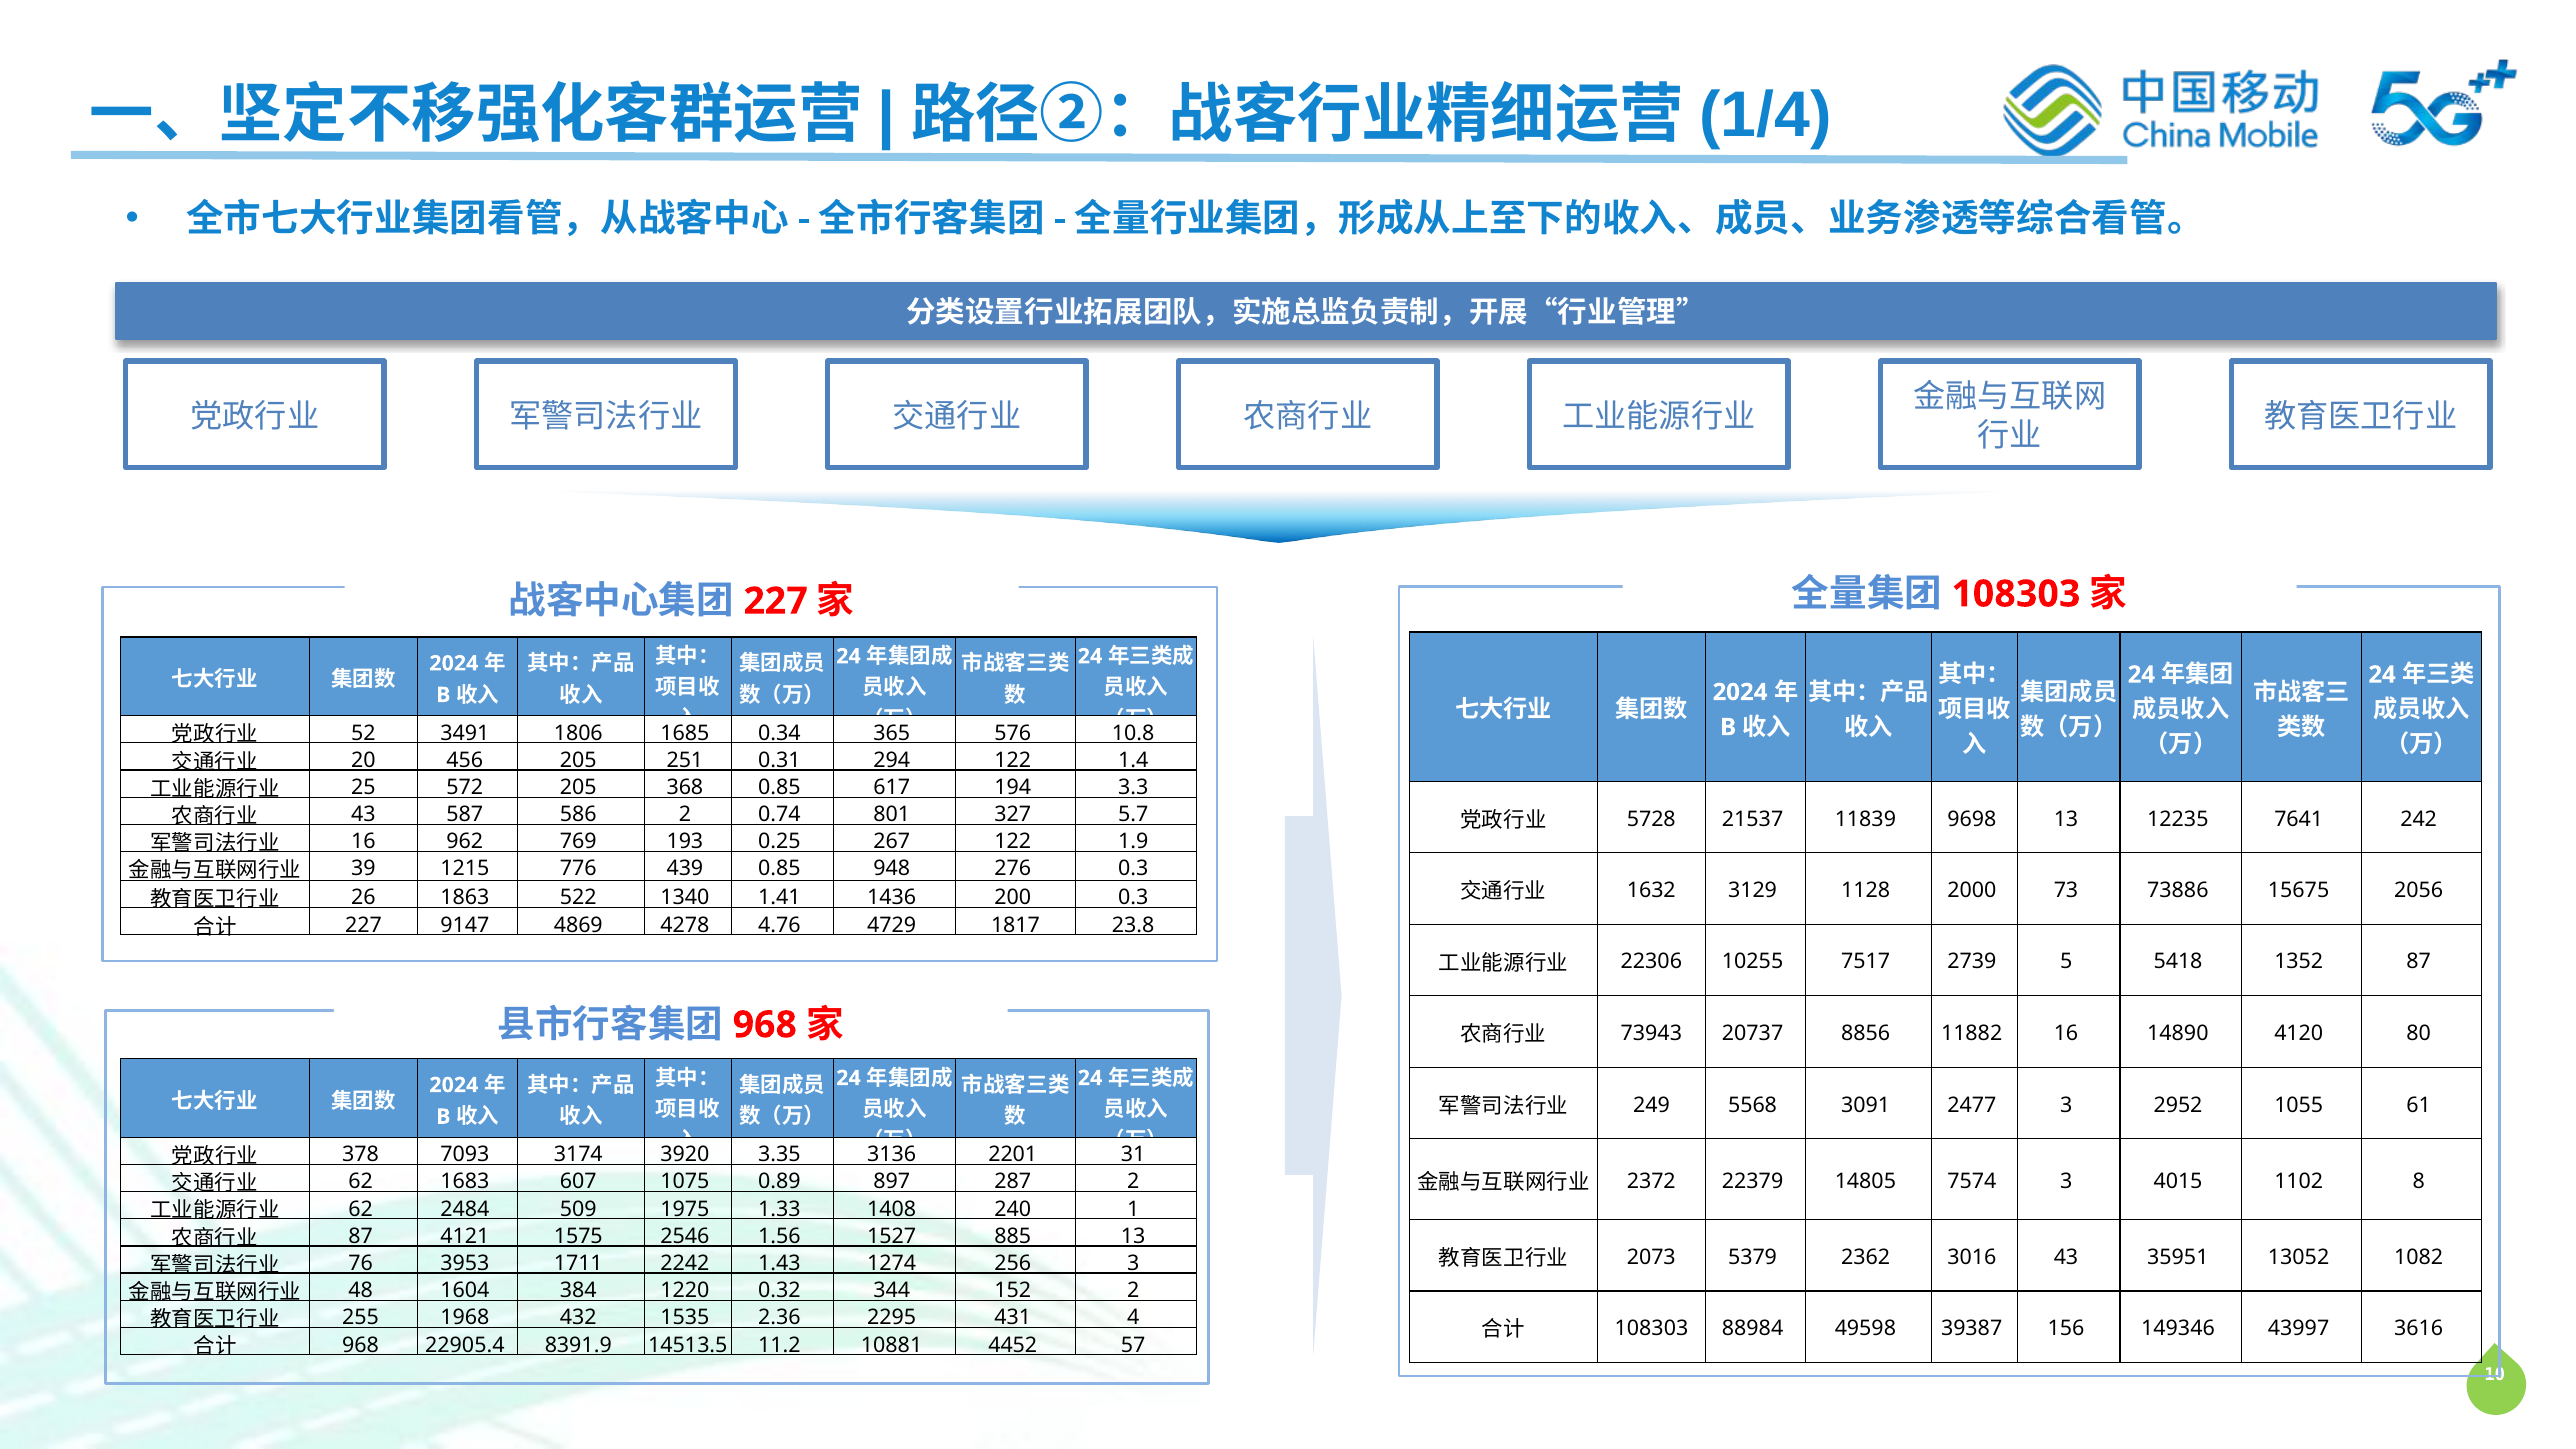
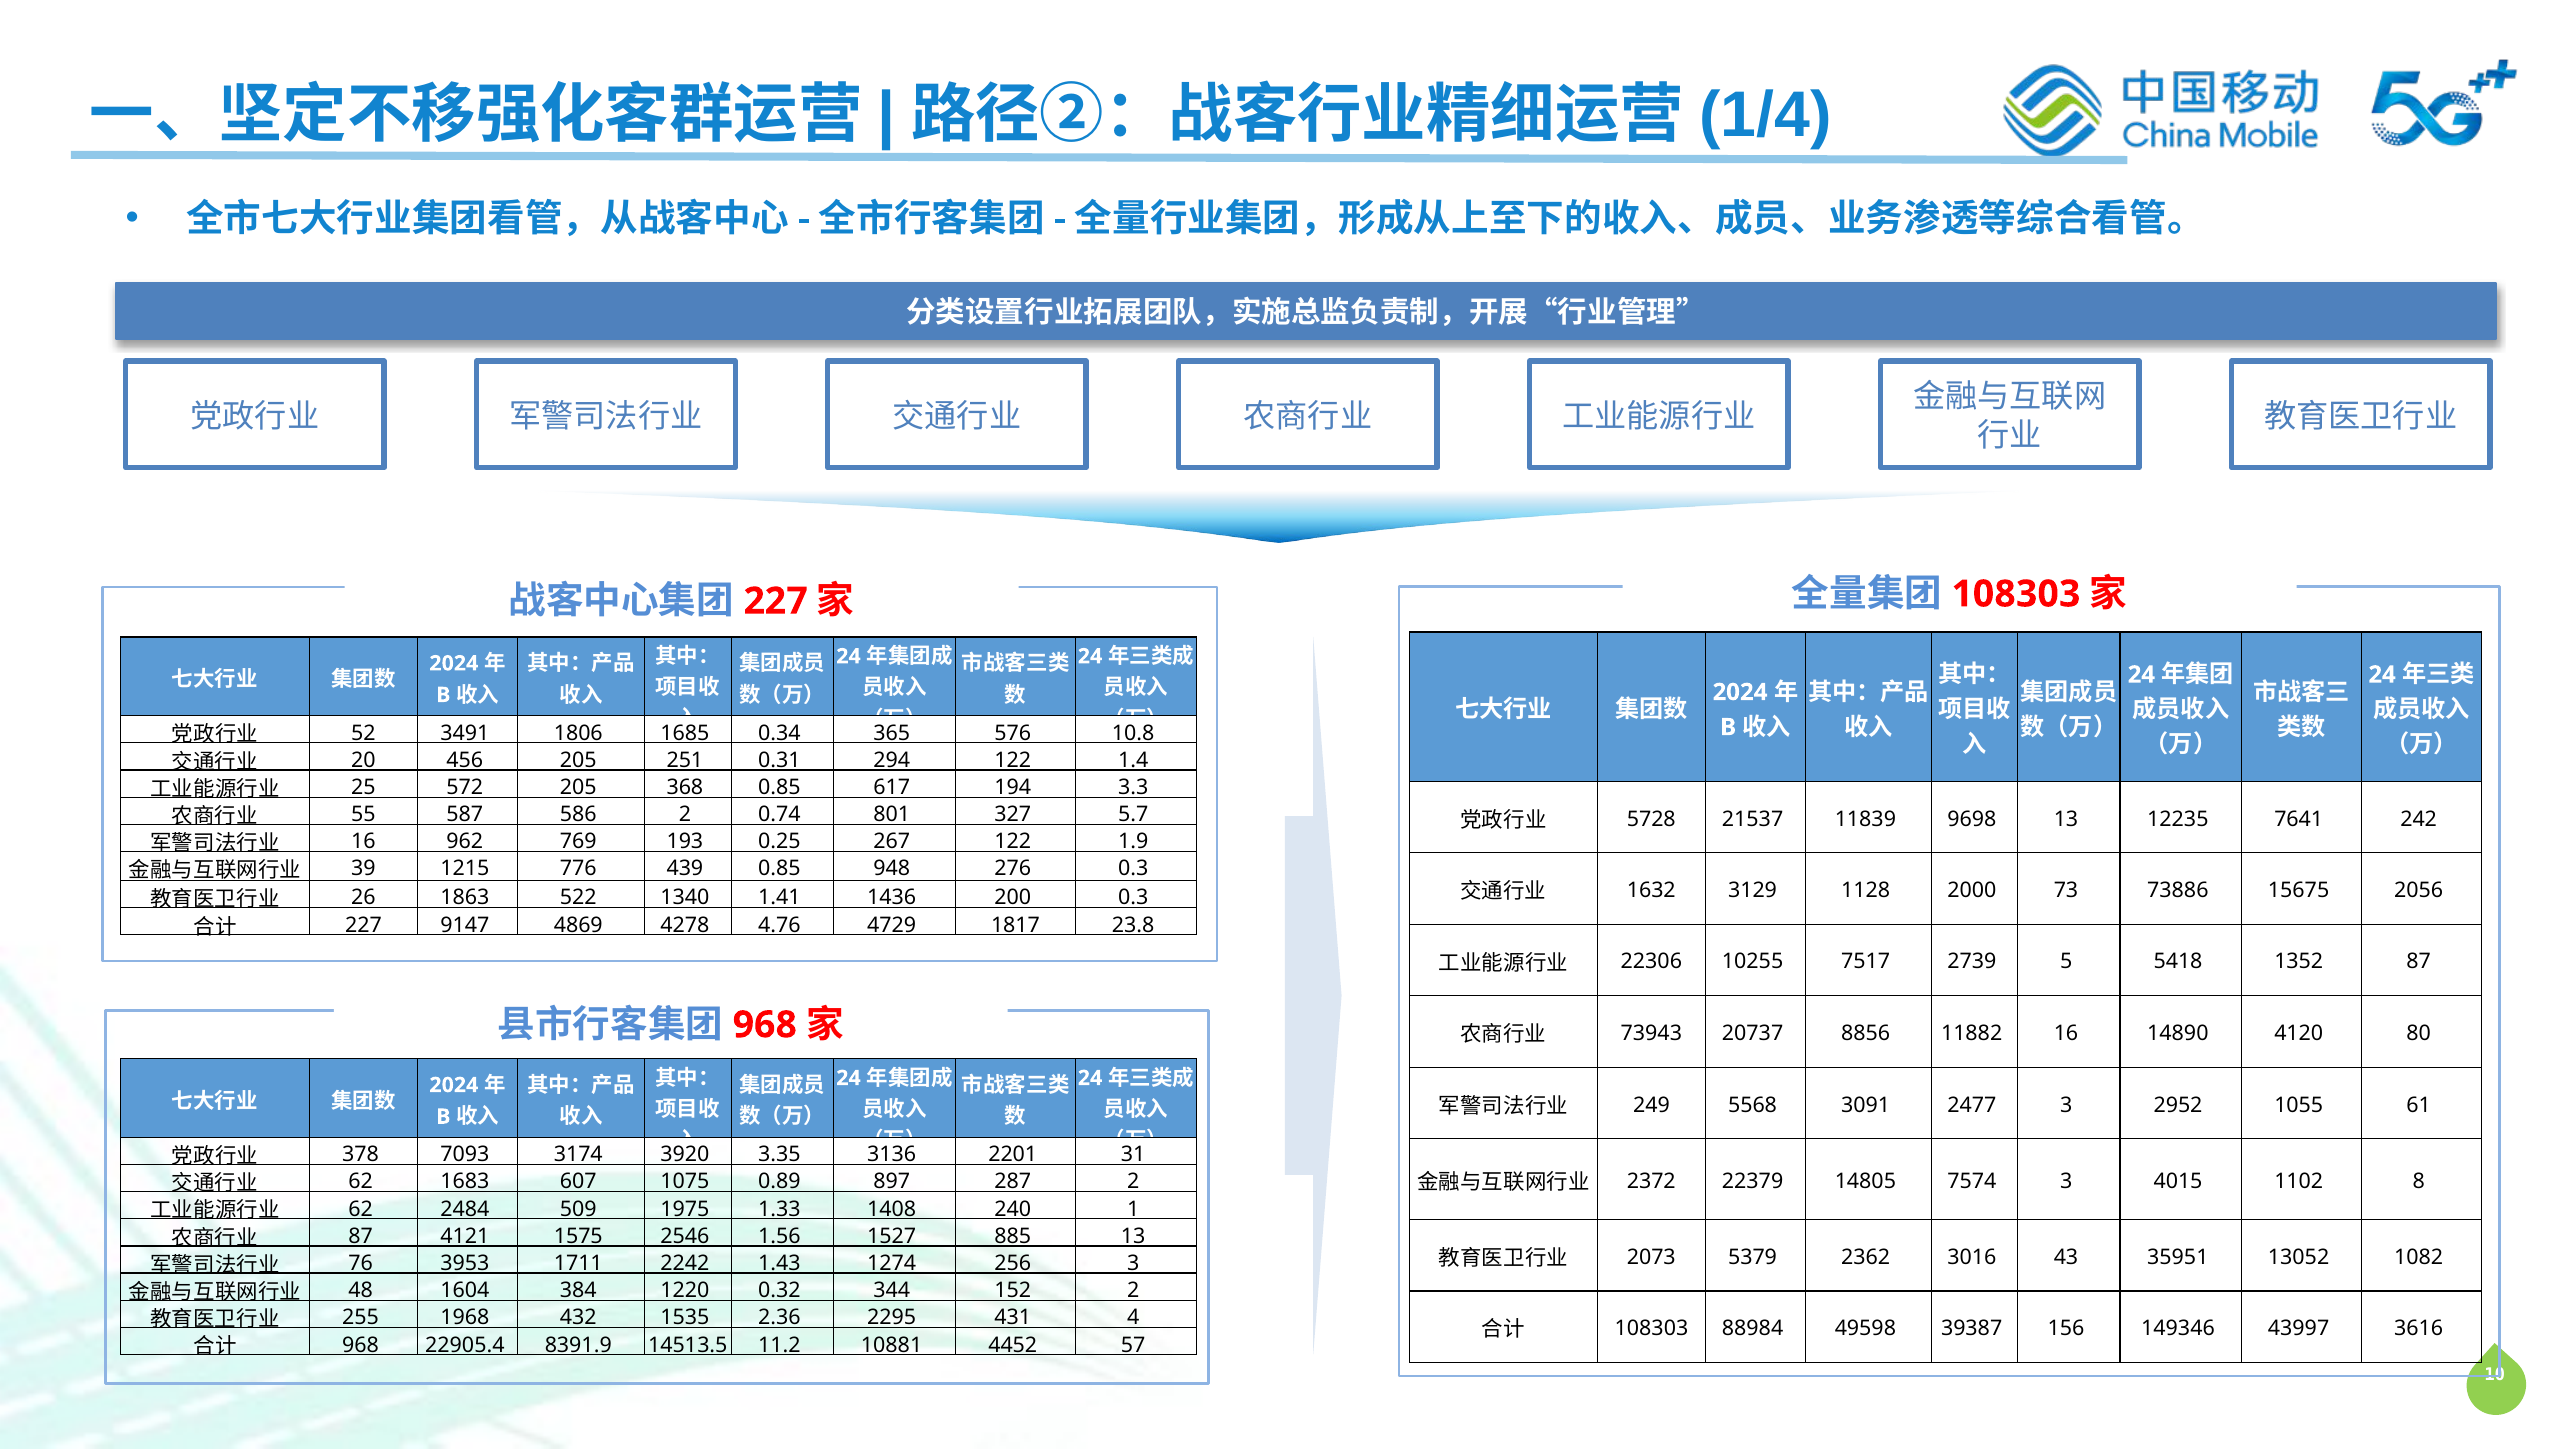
43 at (363, 815): 43 -> 55
